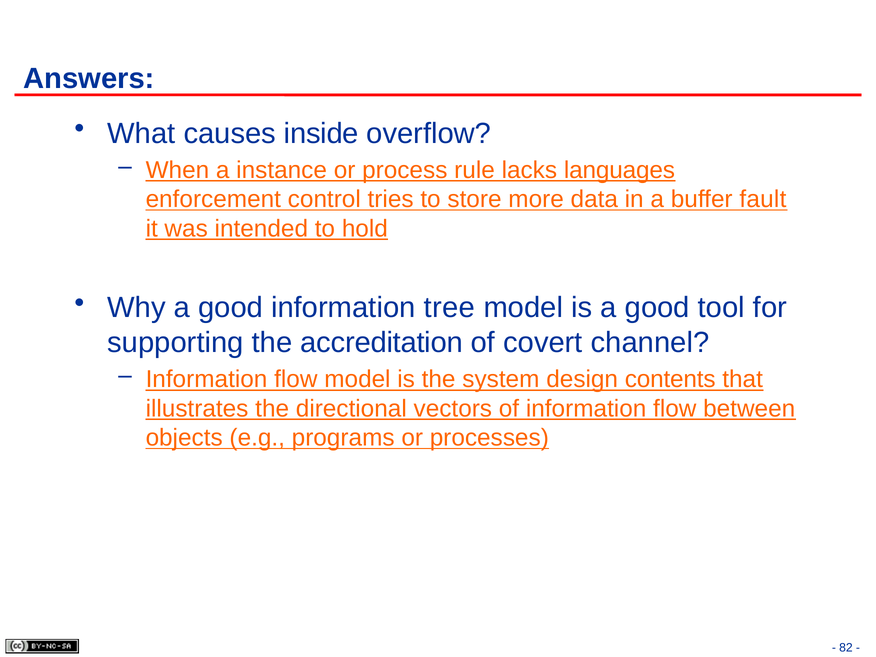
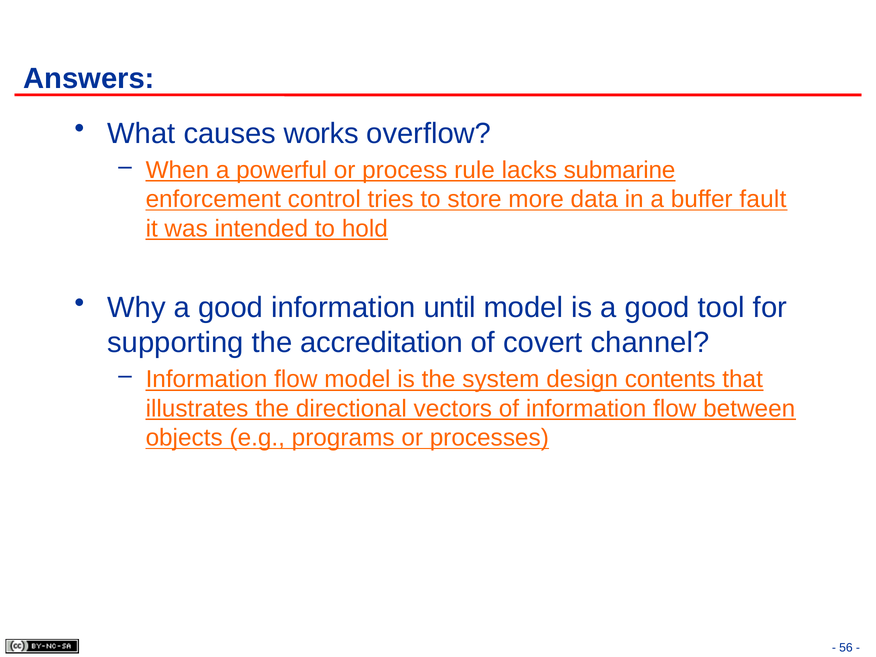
inside: inside -> works
instance: instance -> powerful
languages: languages -> submarine
tree: tree -> until
82: 82 -> 56
